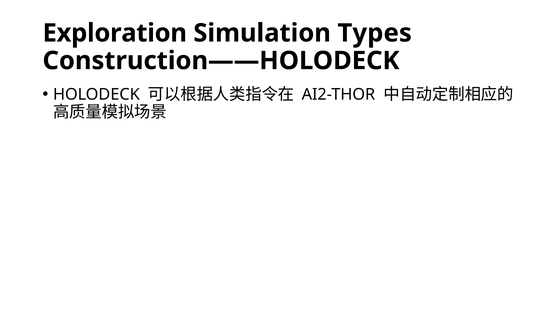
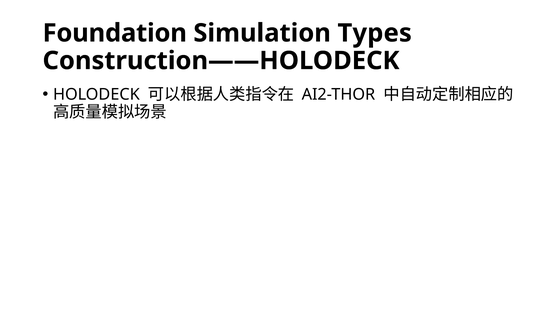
Exploration: Exploration -> Foundation
